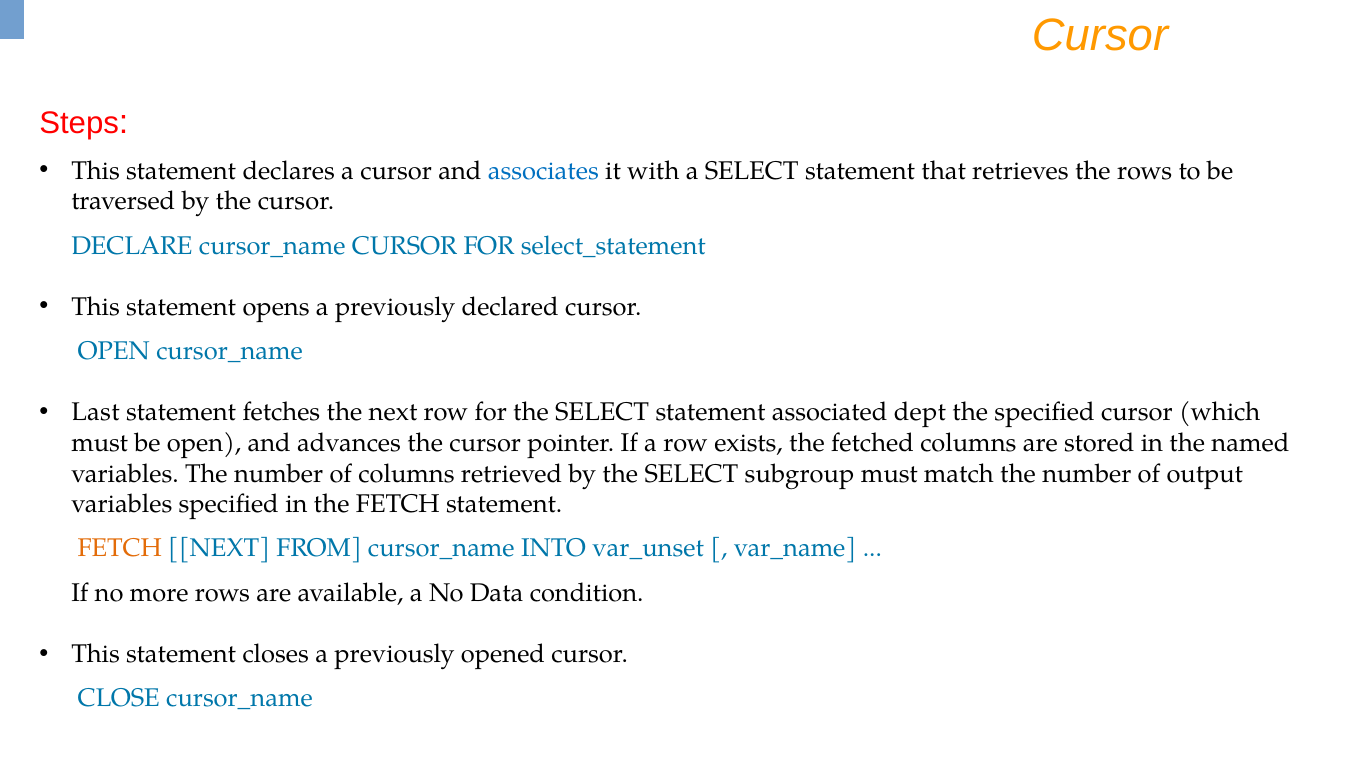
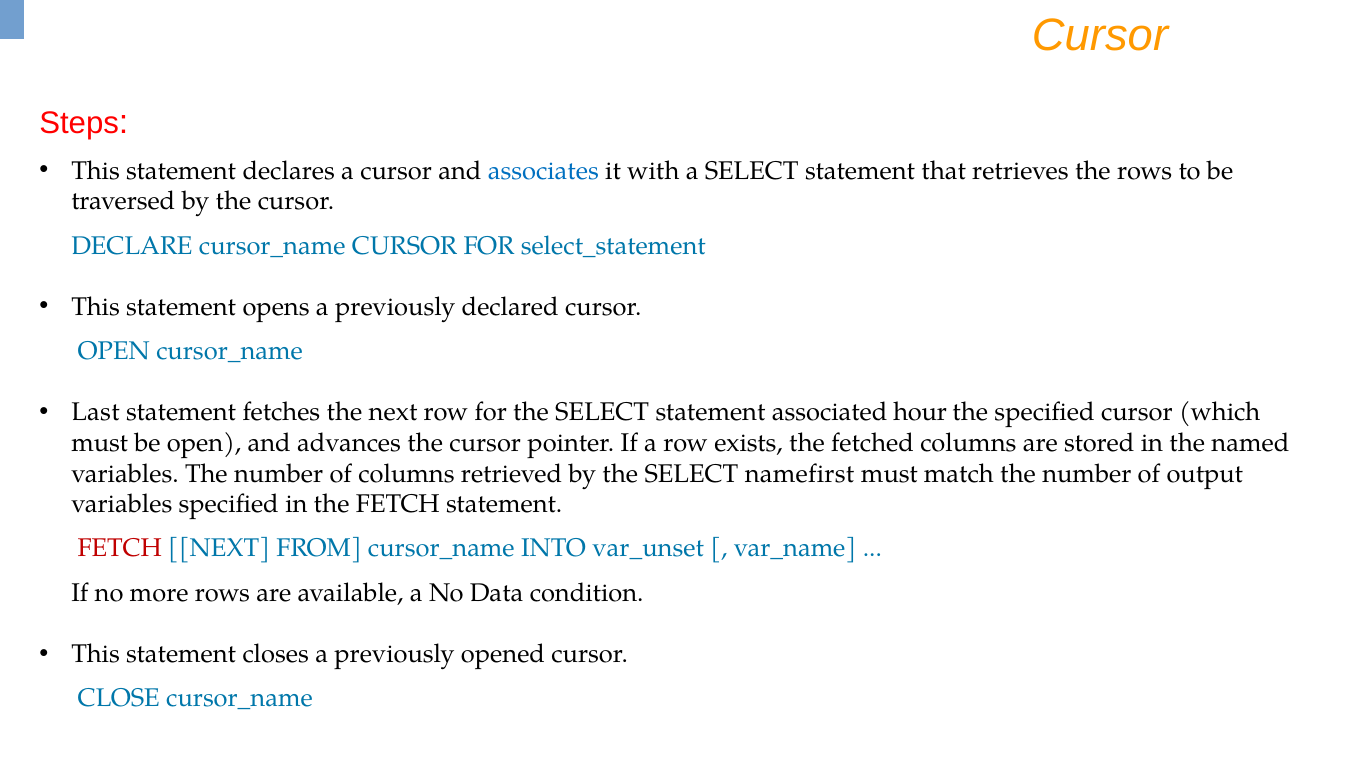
dept: dept -> hour
subgroup: subgroup -> namefirst
FETCH at (120, 548) colour: orange -> red
